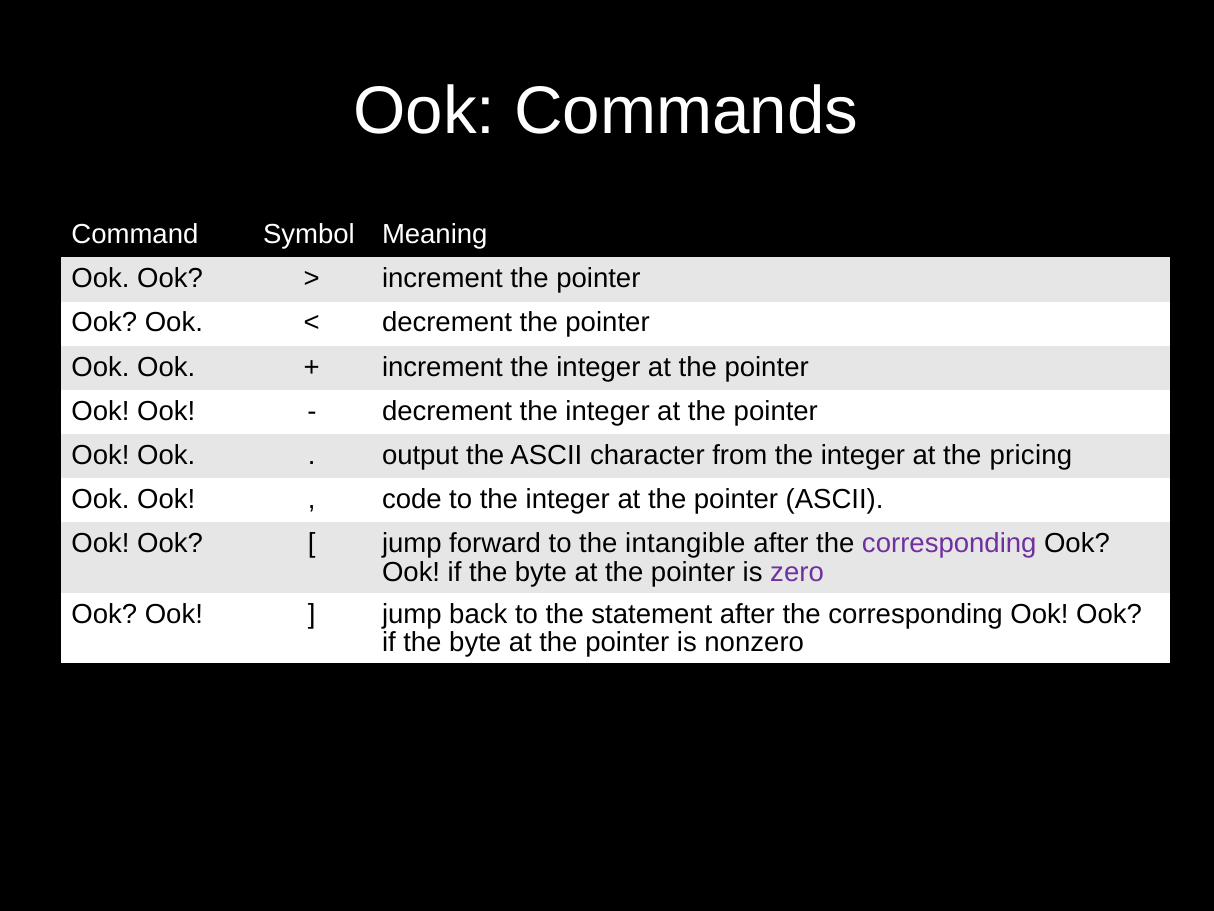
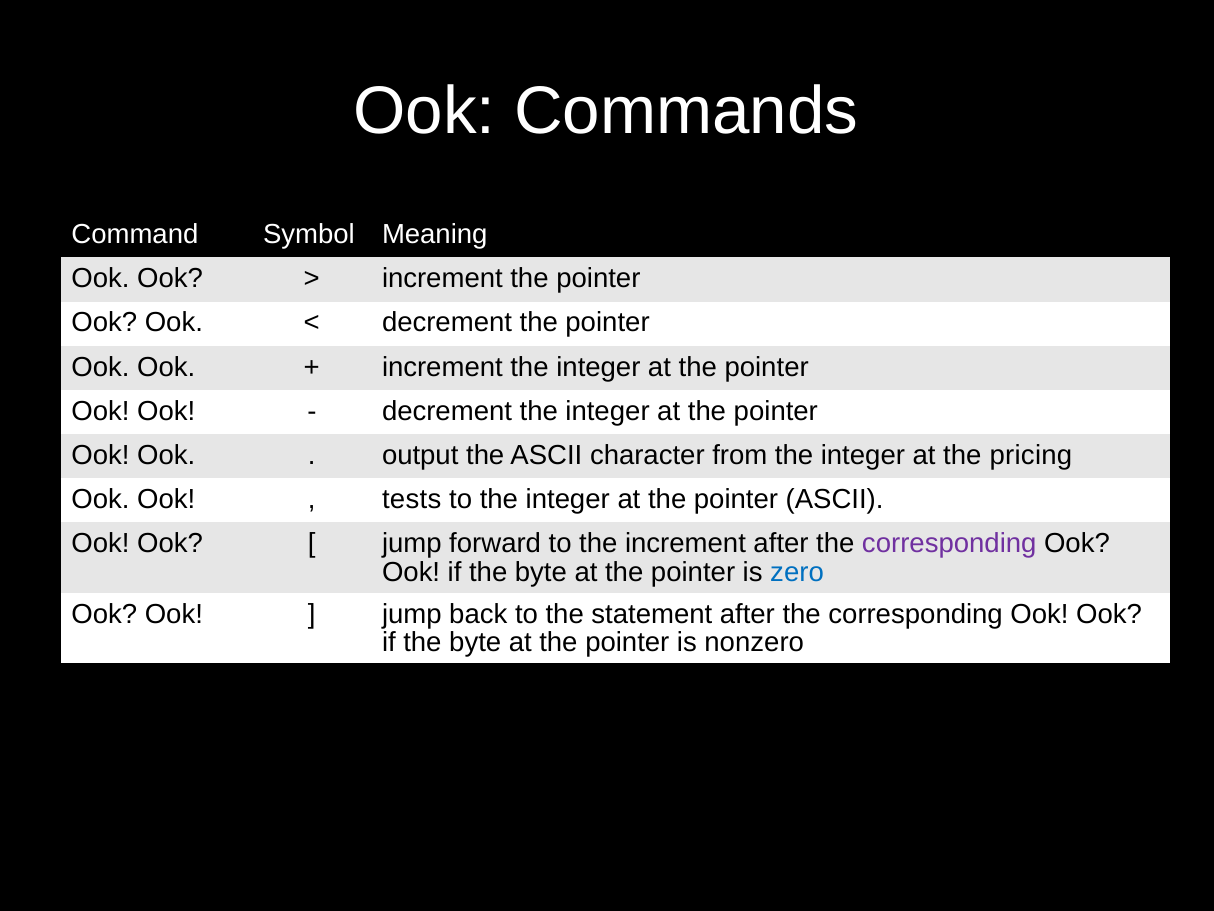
code: code -> tests
the intangible: intangible -> increment
zero colour: purple -> blue
